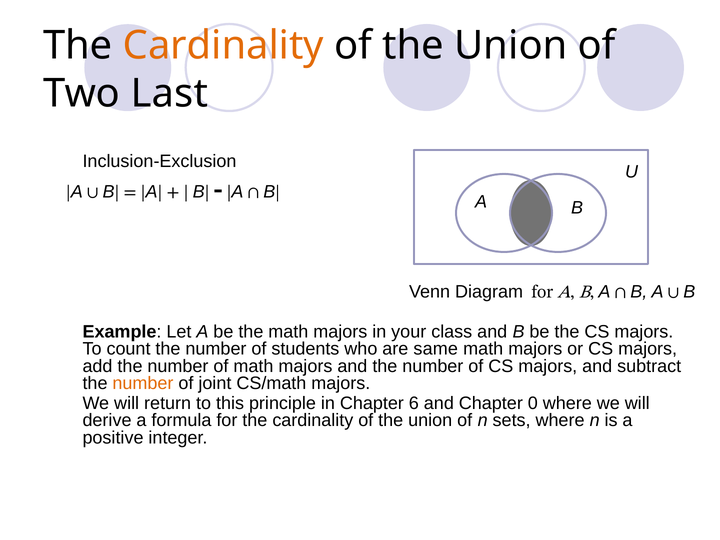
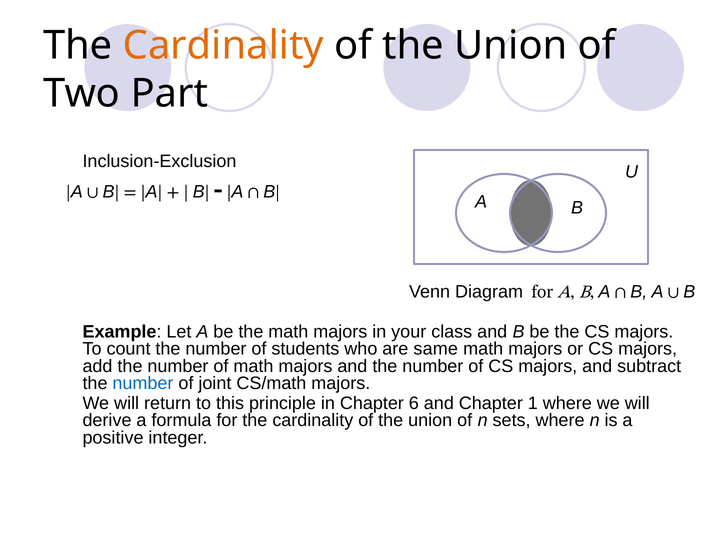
Last: Last -> Part
number at (143, 383) colour: orange -> blue
0: 0 -> 1
